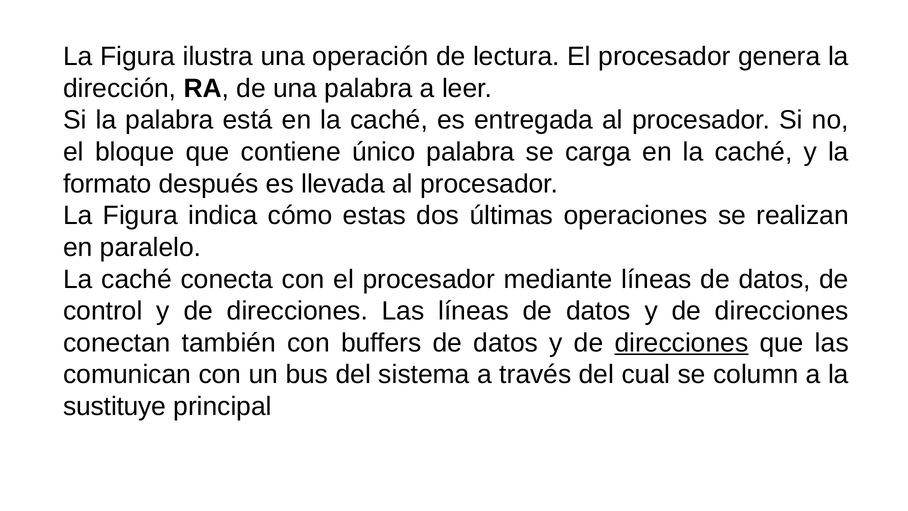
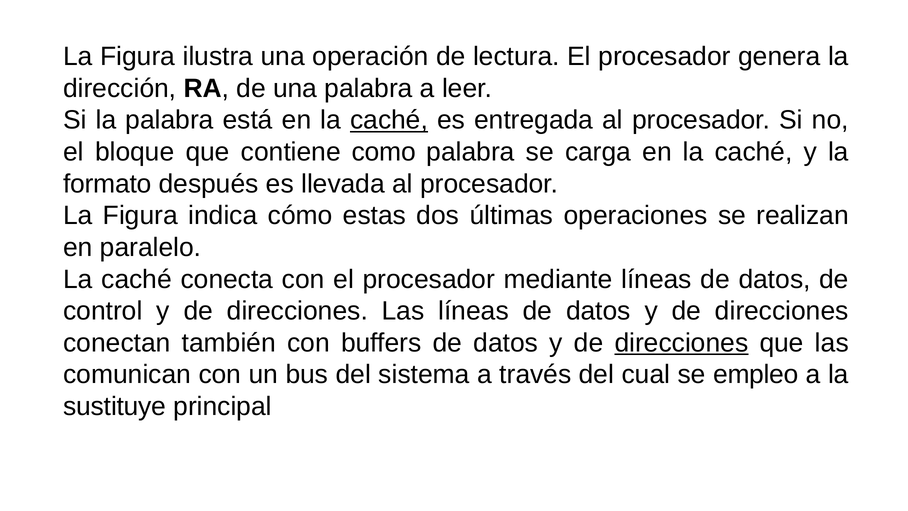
caché at (389, 120) underline: none -> present
único: único -> como
column: column -> empleo
